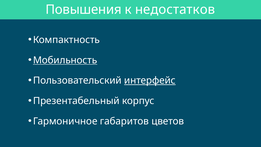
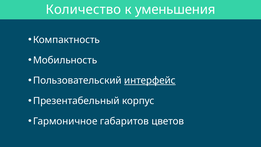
Повышения: Повышения -> Количество
недостатков: недостатков -> уменьшения
Мобильность underline: present -> none
